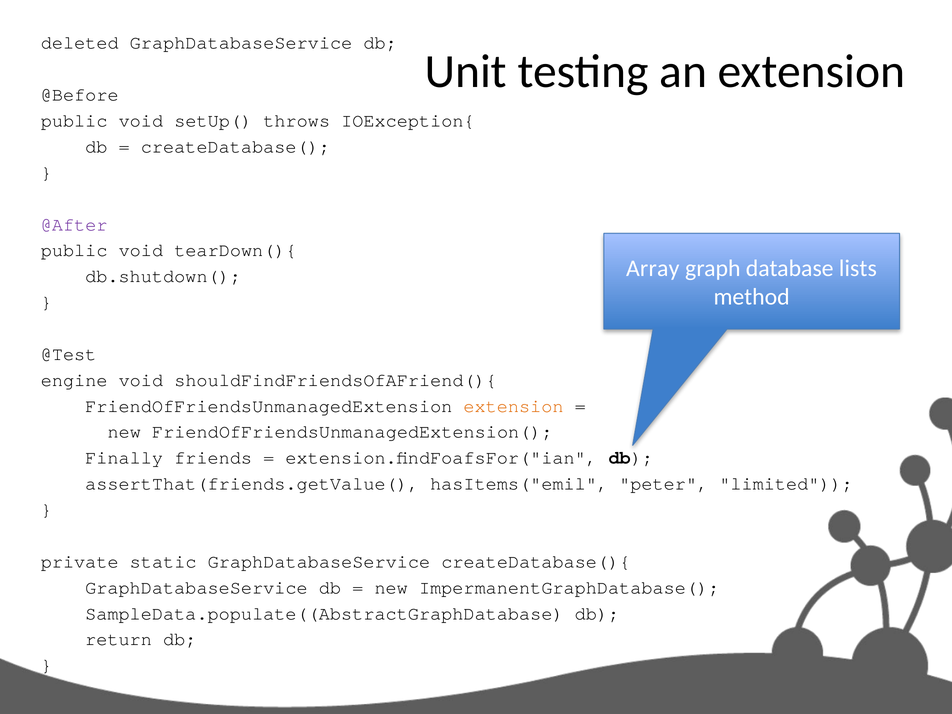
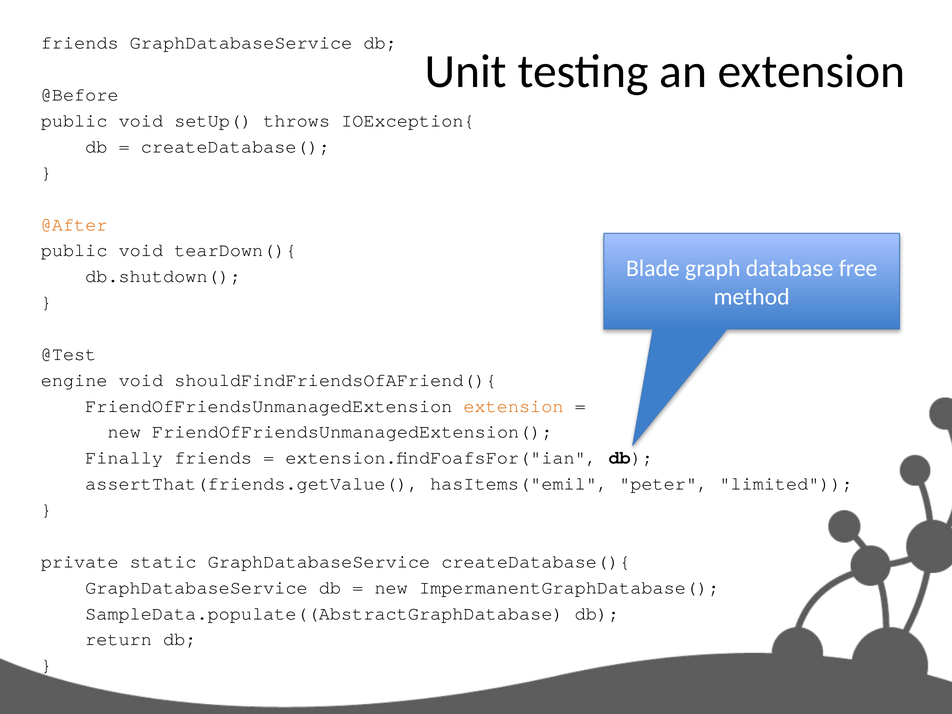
deleted at (80, 43): deleted -> friends
@After colour: purple -> orange
Array: Array -> Blade
lists: lists -> free
